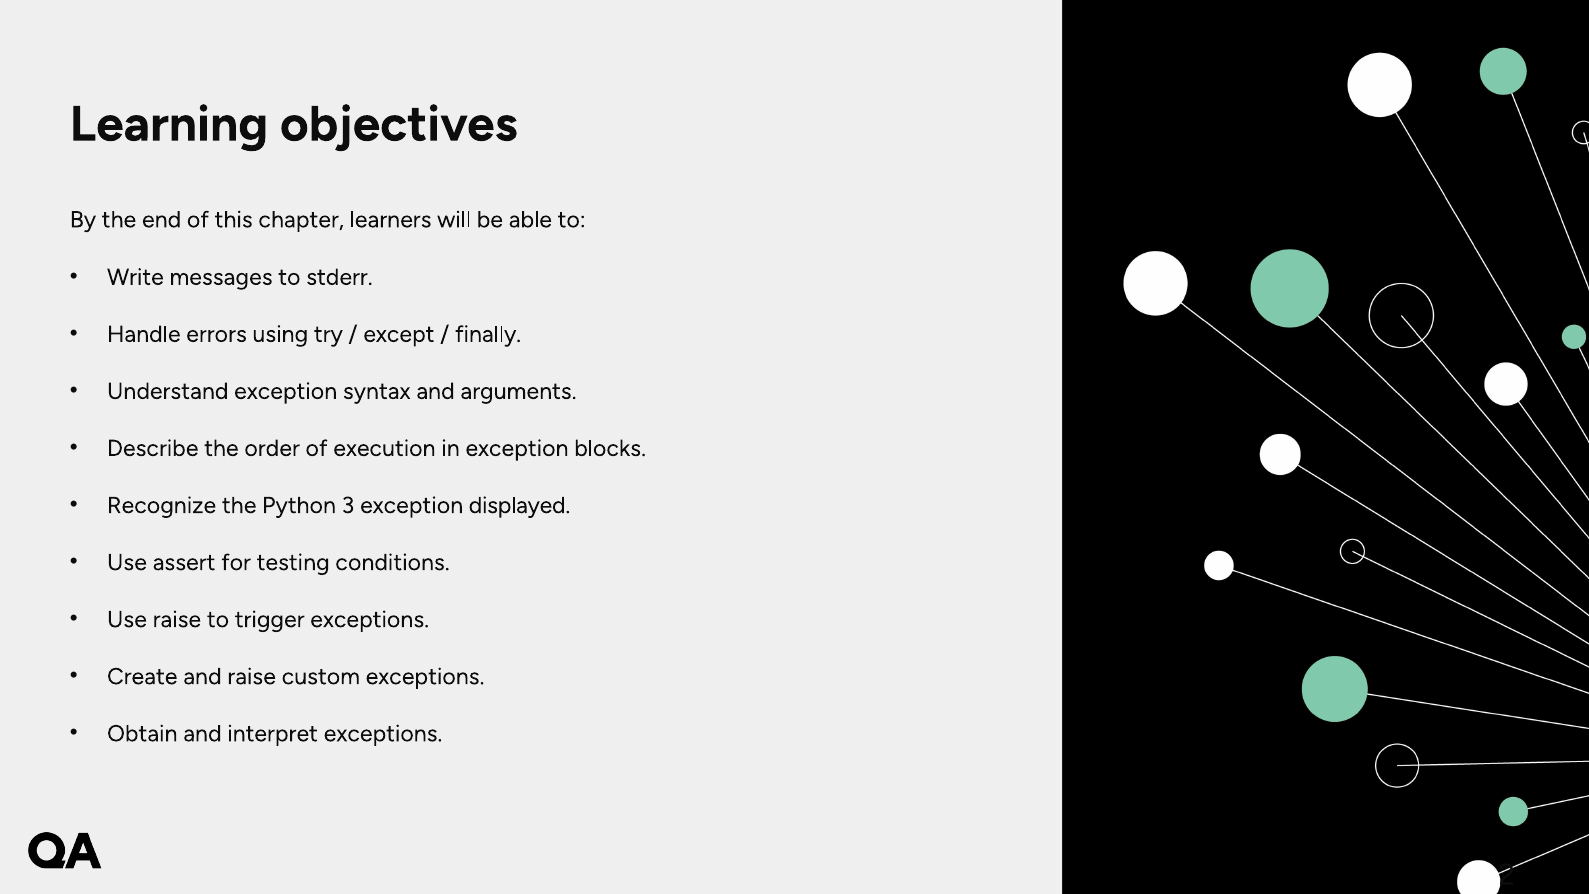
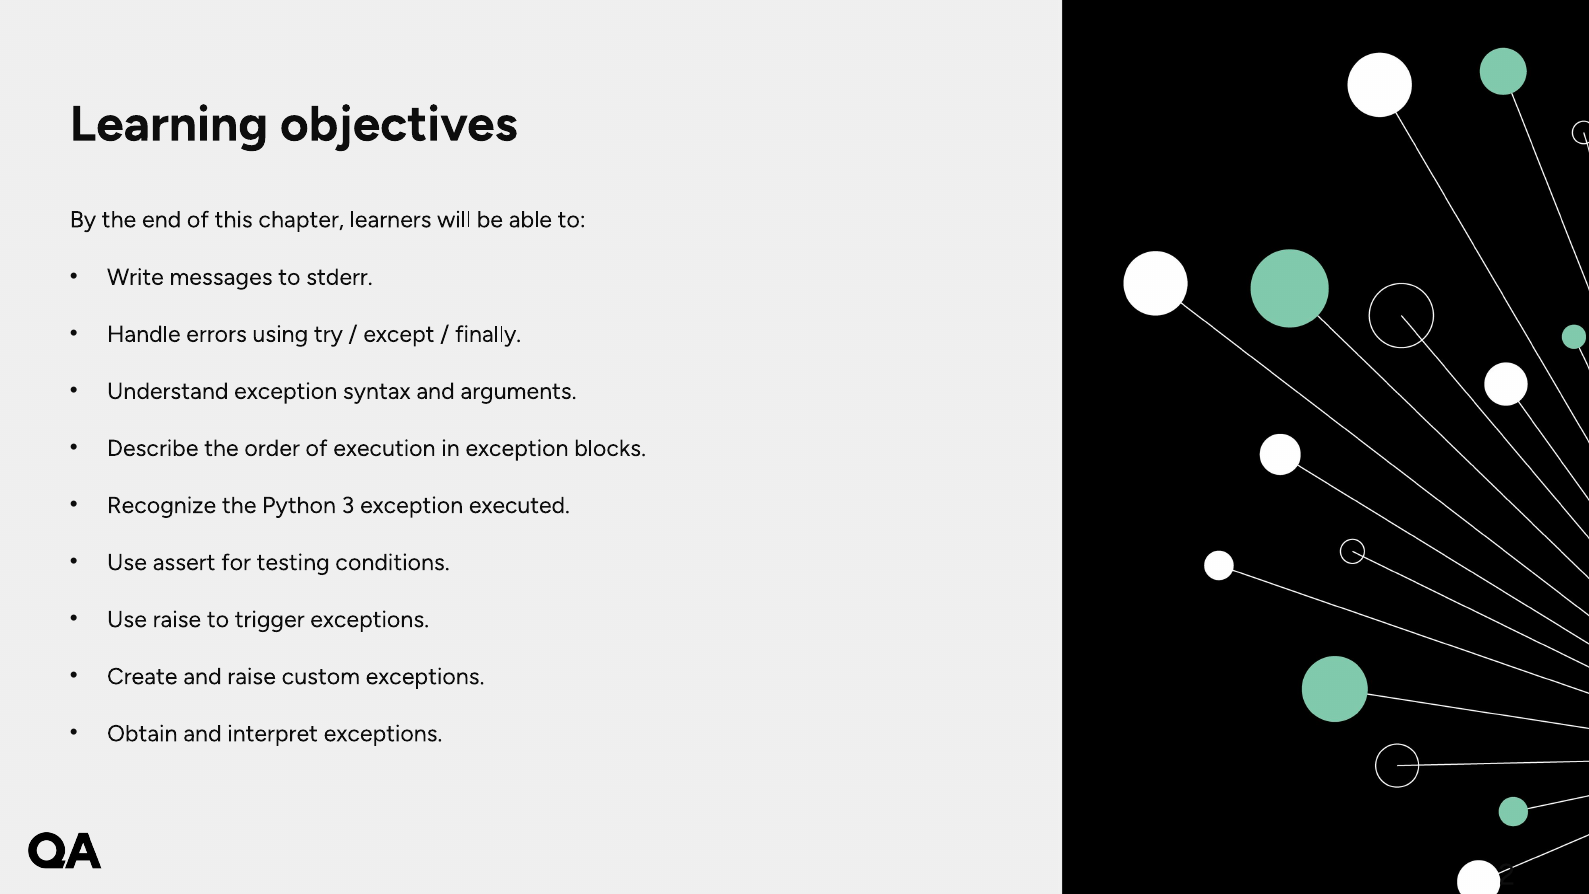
displayed: displayed -> executed
